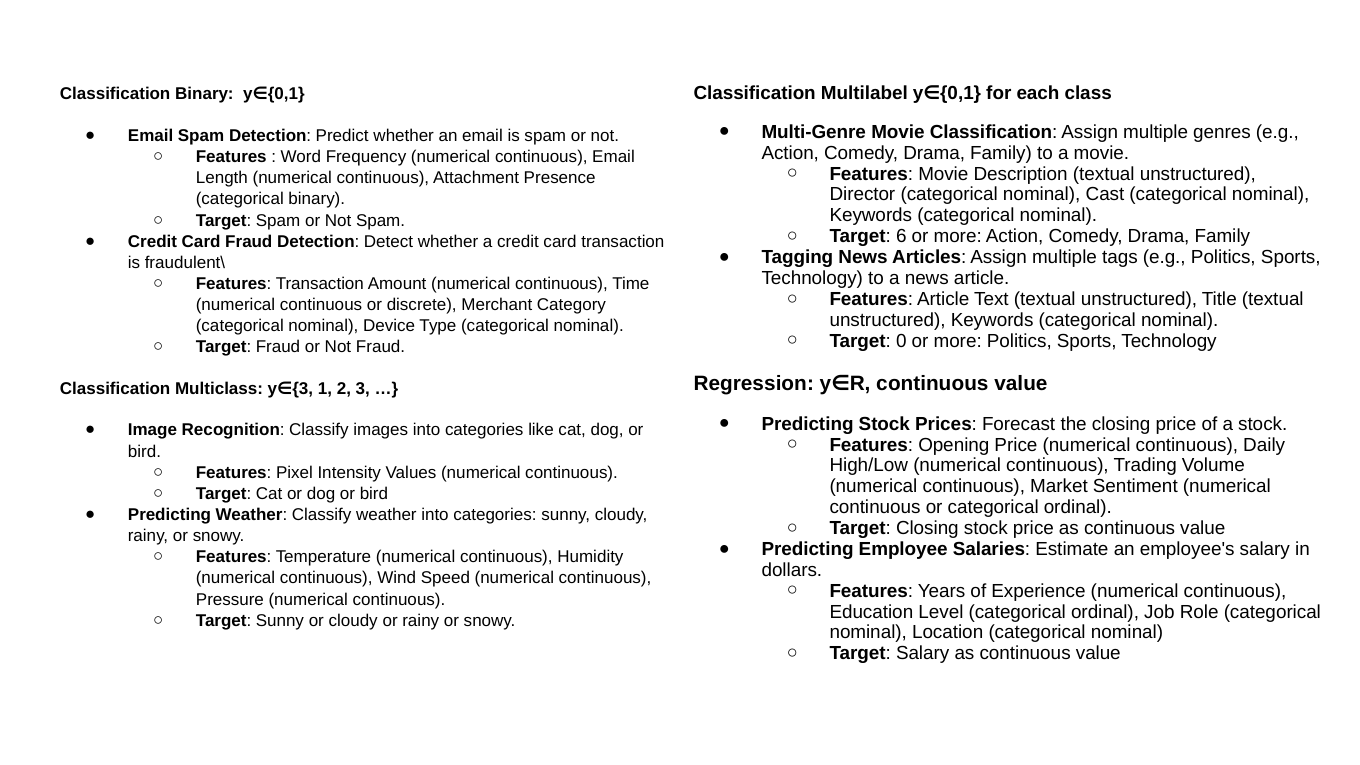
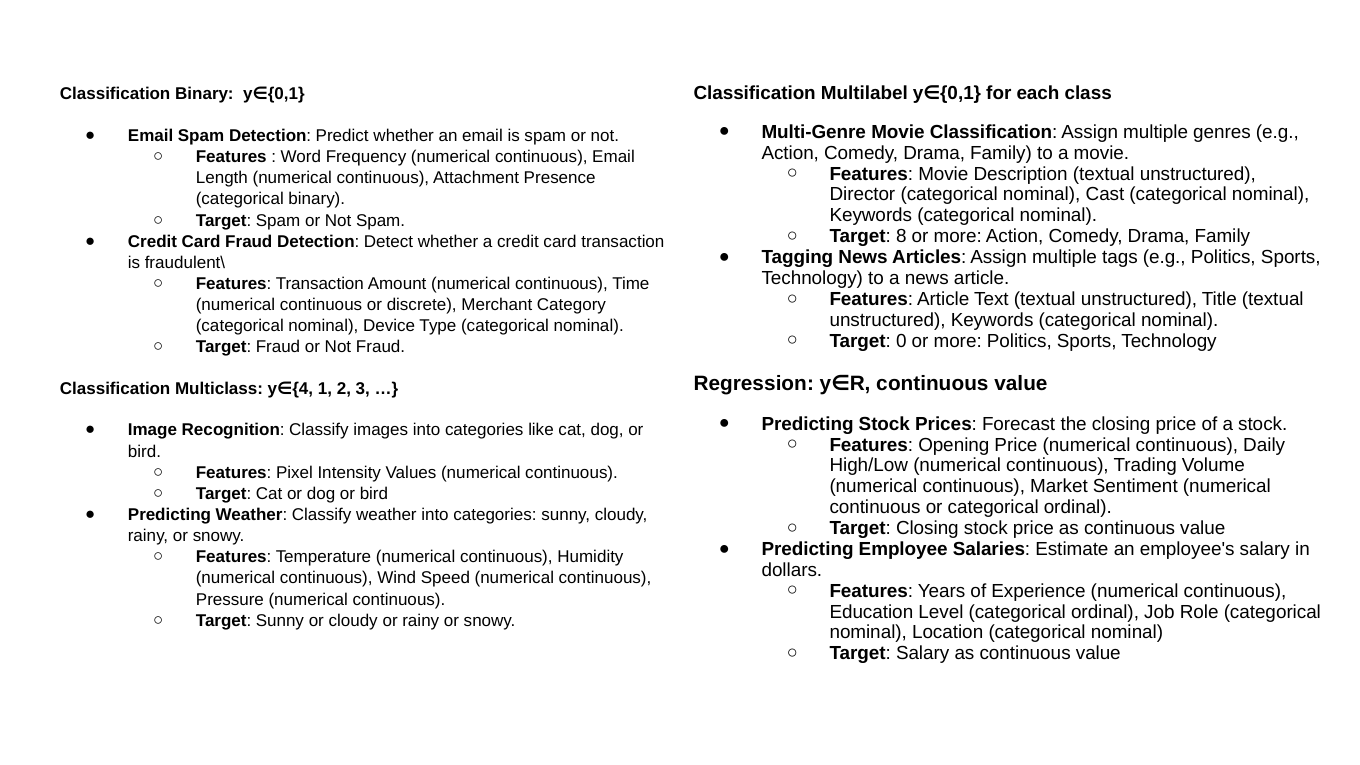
6: 6 -> 8
3 at (303, 389): 3 -> 4
